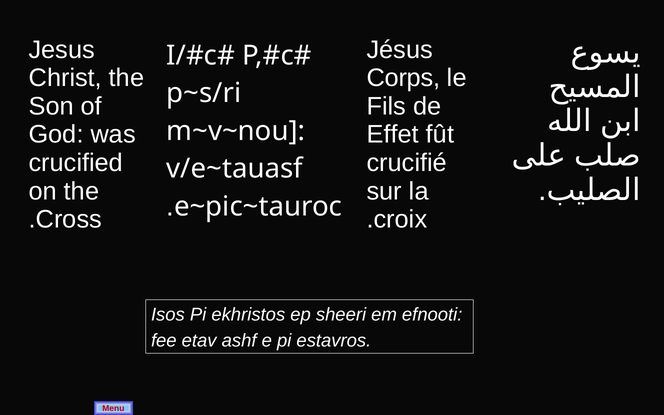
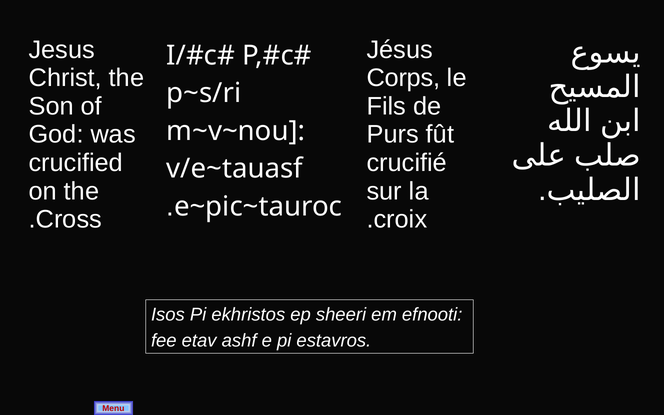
Effet: Effet -> Purs
